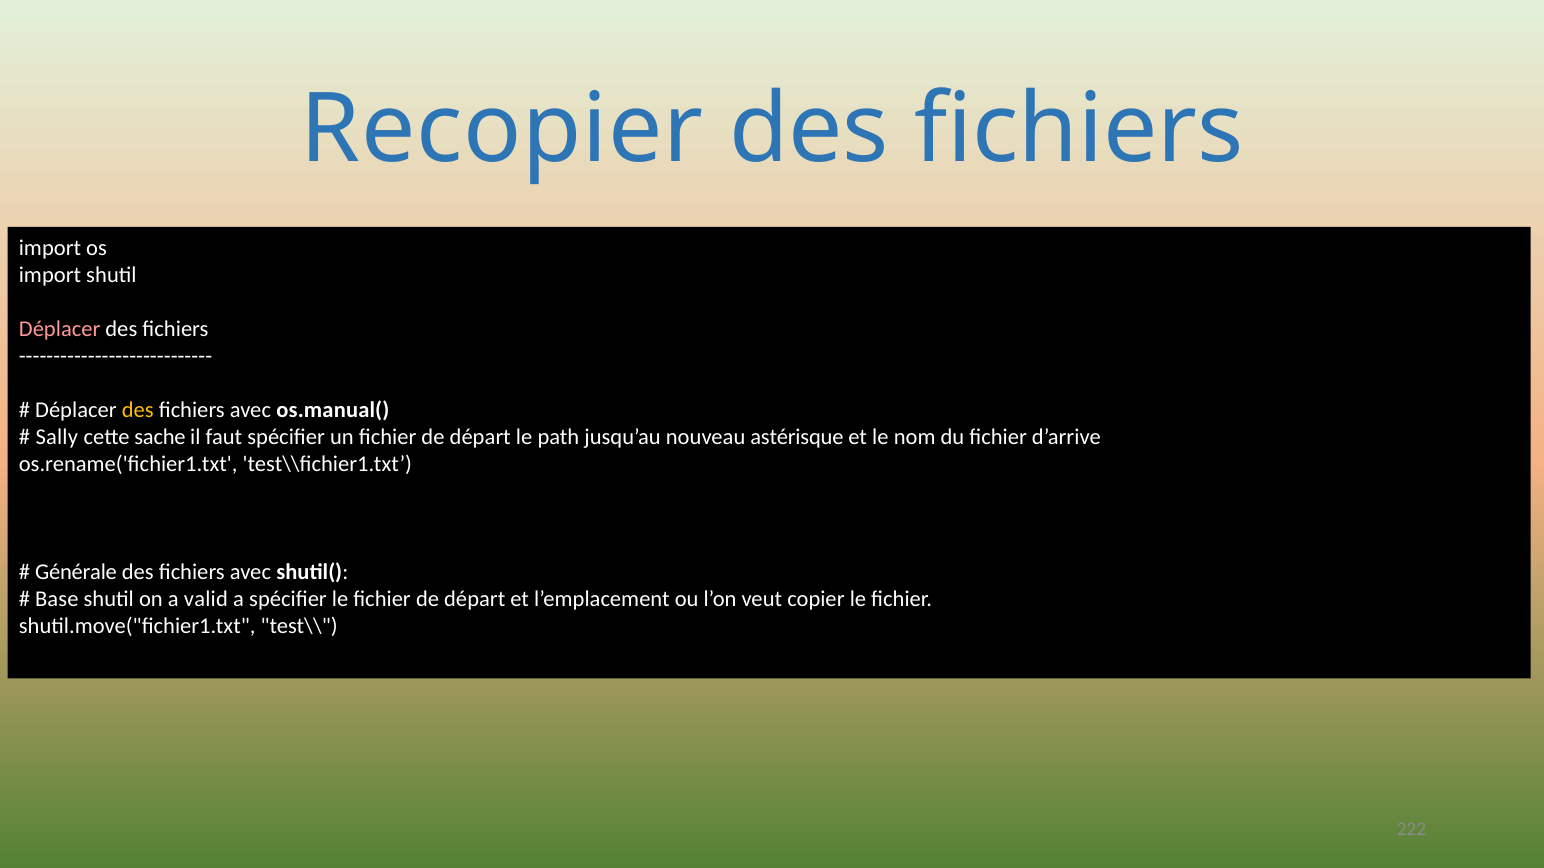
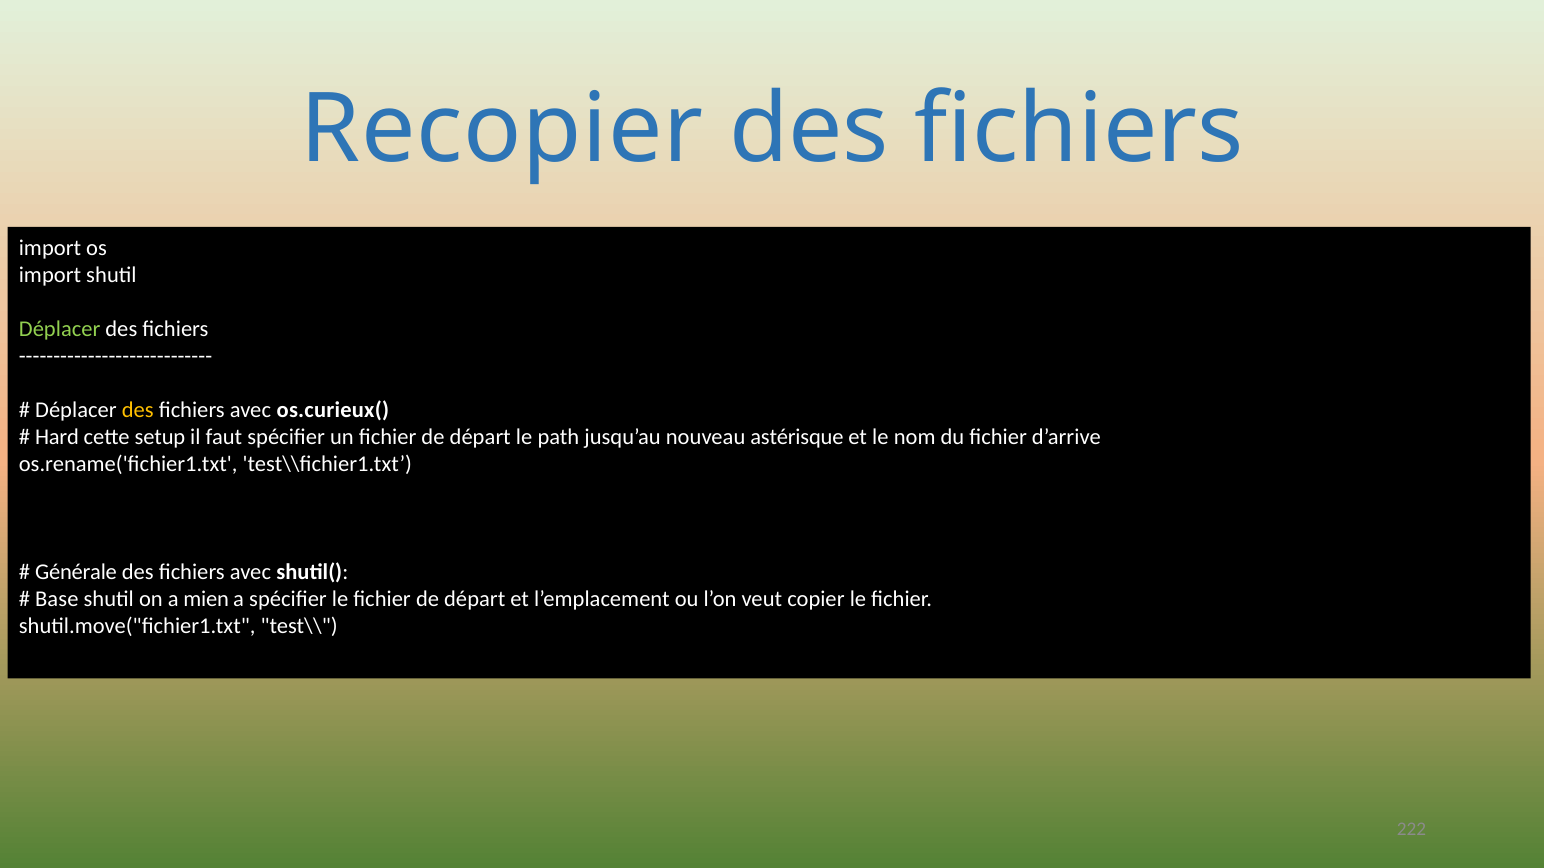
Déplacer at (60, 329) colour: pink -> light green
os.manual(: os.manual( -> os.curieux(
Sally: Sally -> Hard
sache: sache -> setup
valid: valid -> mien
